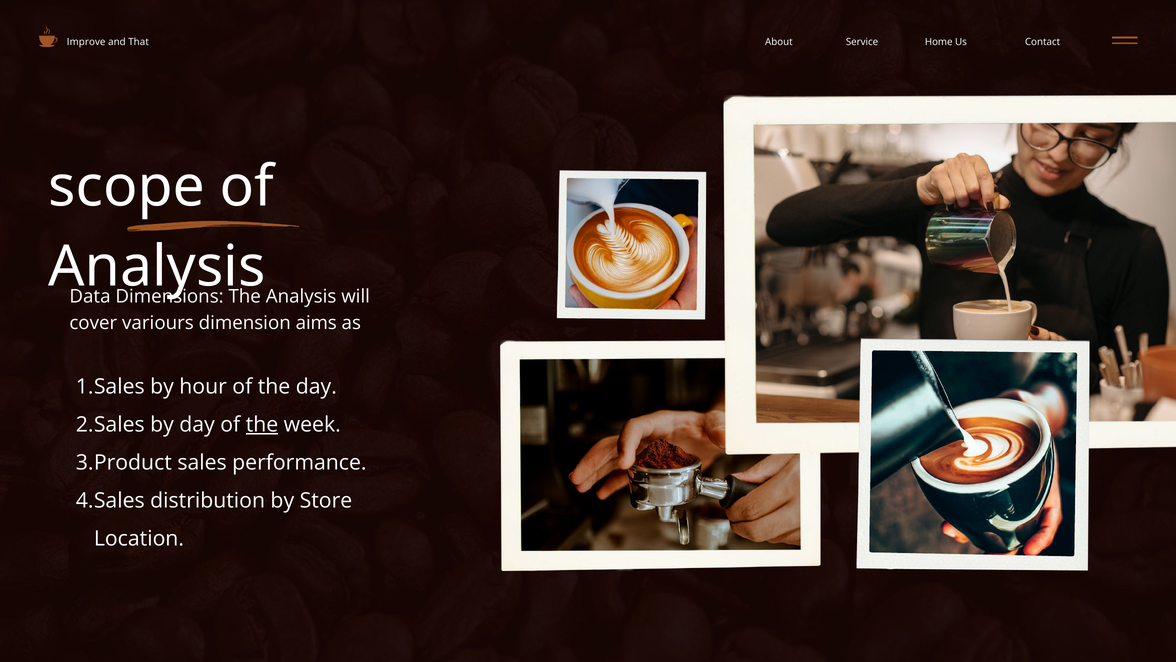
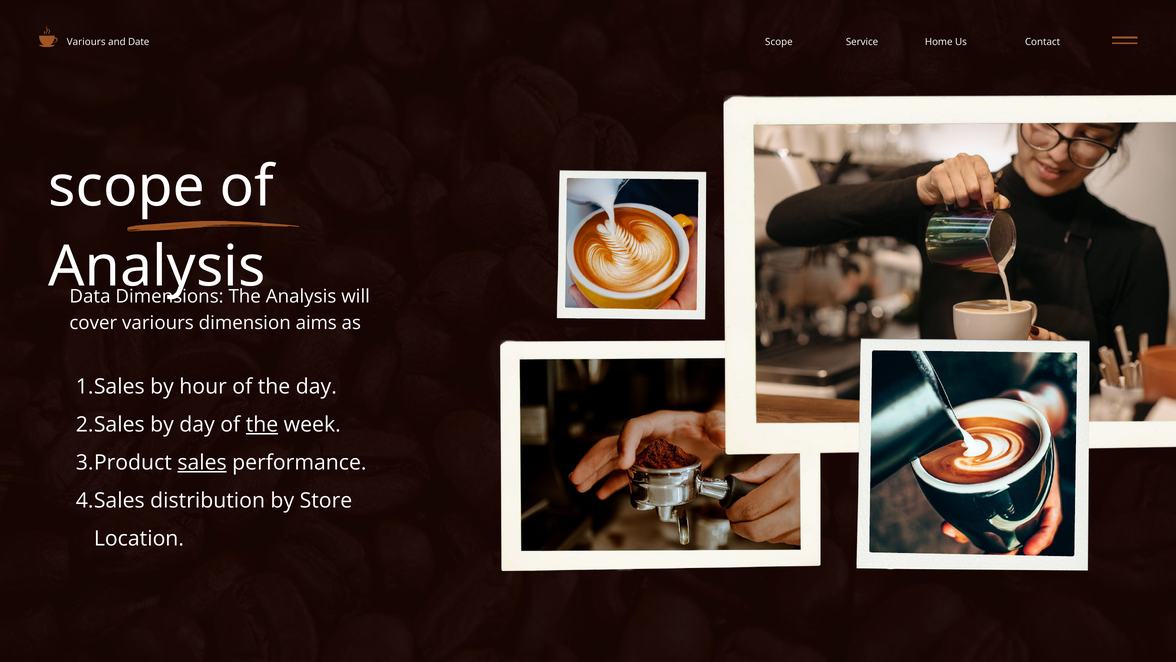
Improve at (86, 42): Improve -> Variours
That: That -> Date
About at (779, 42): About -> Scope
sales underline: none -> present
